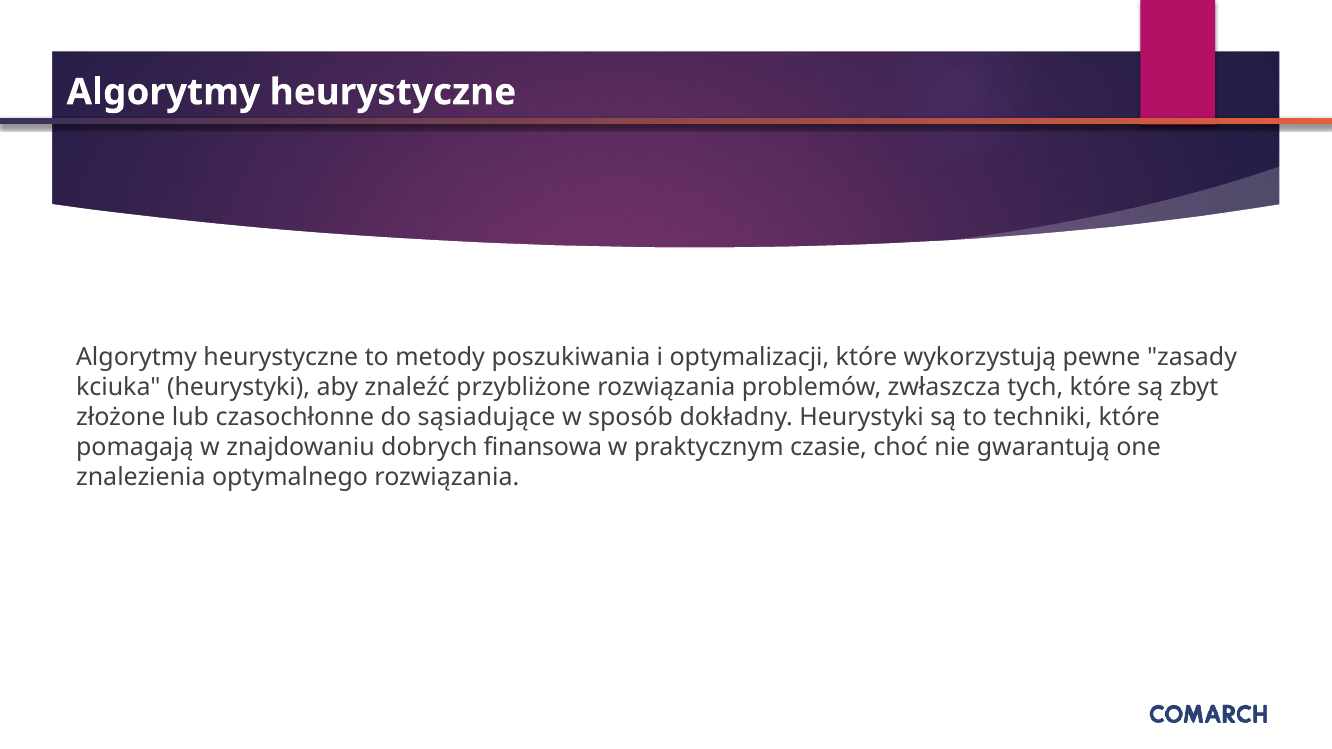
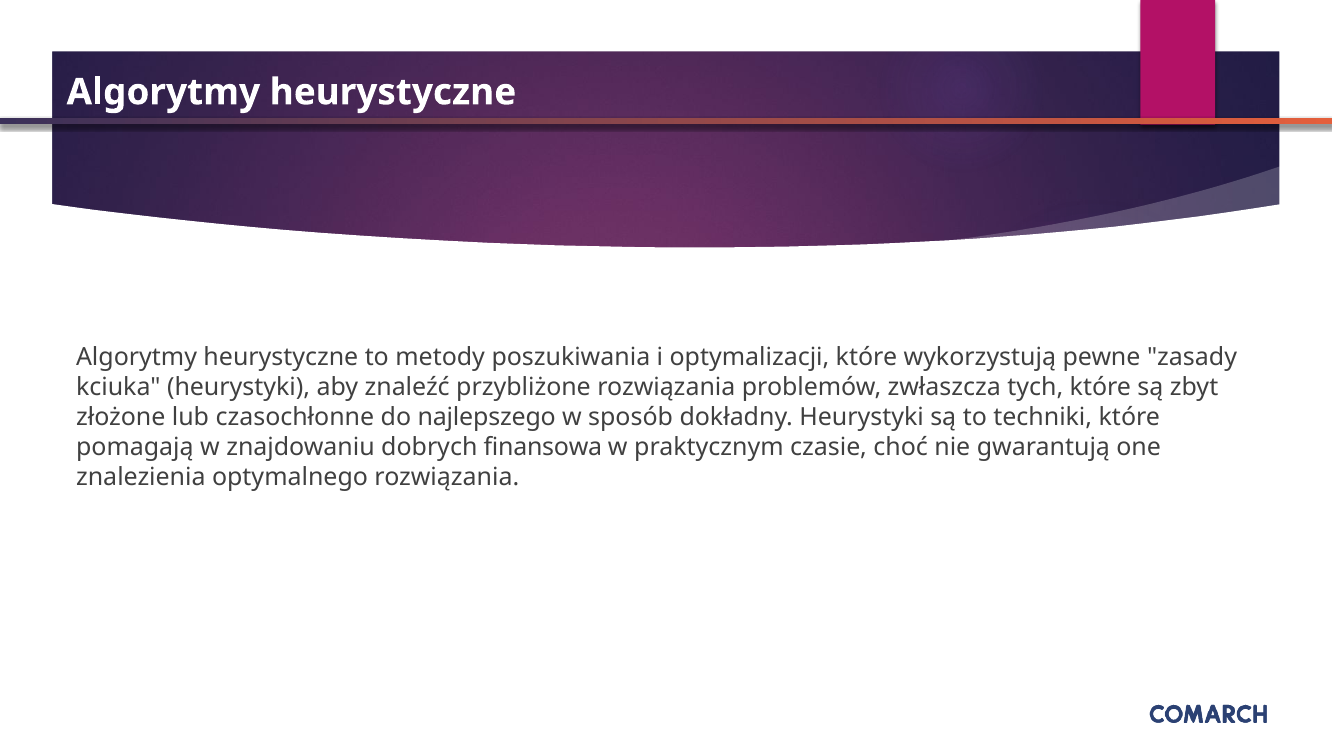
sąsiadujące: sąsiadujące -> najlepszego
